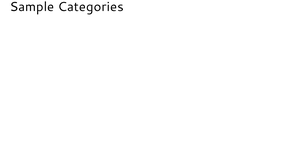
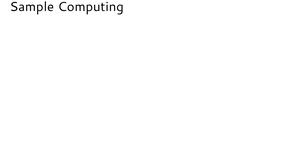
Categories: Categories -> Computing
